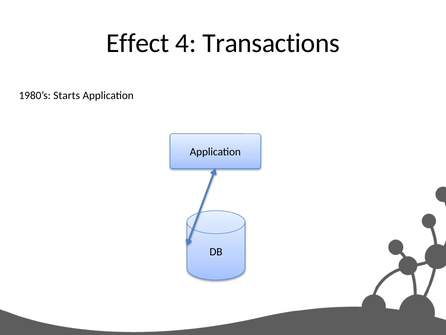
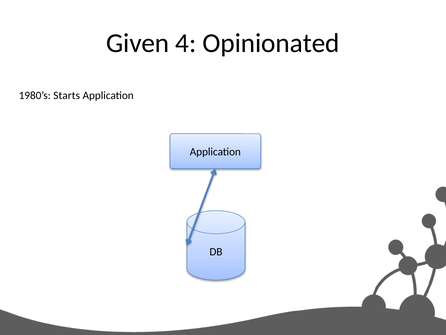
Effect: Effect -> Given
Transactions: Transactions -> Opinionated
